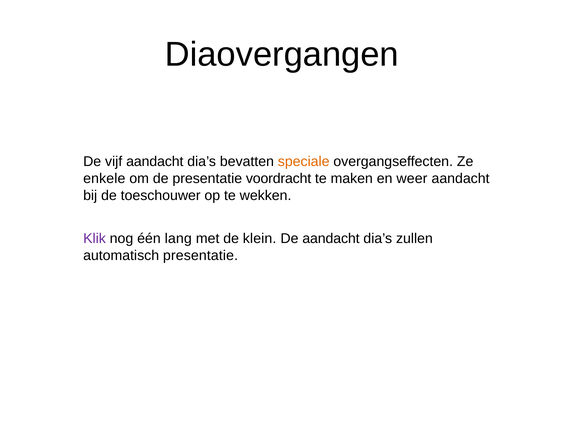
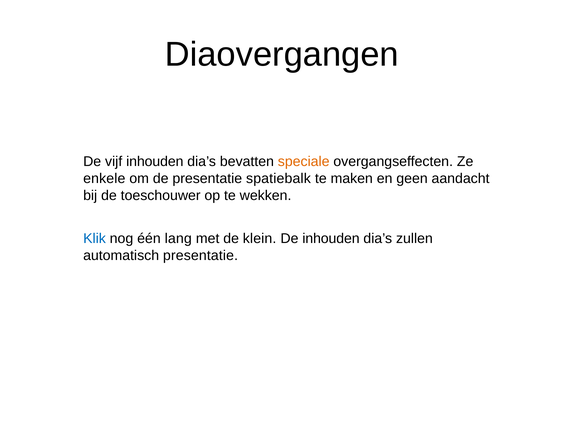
vijf aandacht: aandacht -> inhouden
voordracht: voordracht -> spatiebalk
weer: weer -> geen
Klik colour: purple -> blue
De aandacht: aandacht -> inhouden
